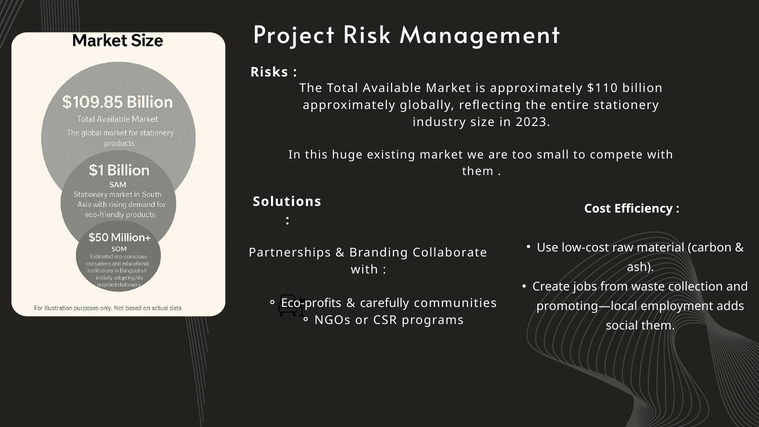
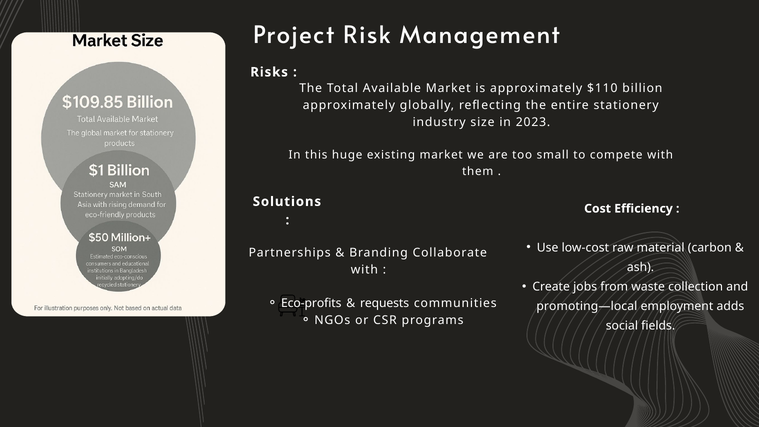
carefully: carefully -> requests
social them: them -> fields
